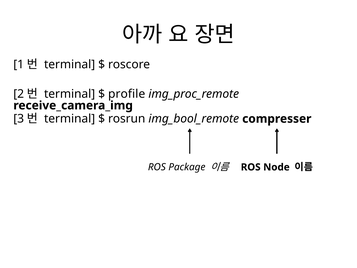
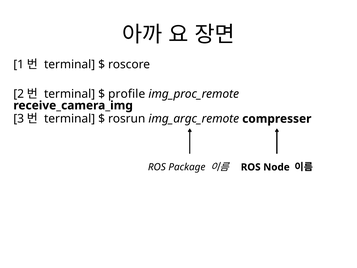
img_bool_remote: img_bool_remote -> img_argc_remote
